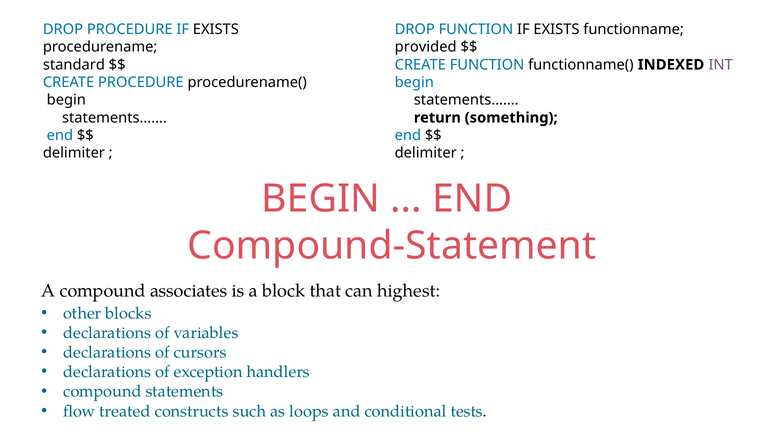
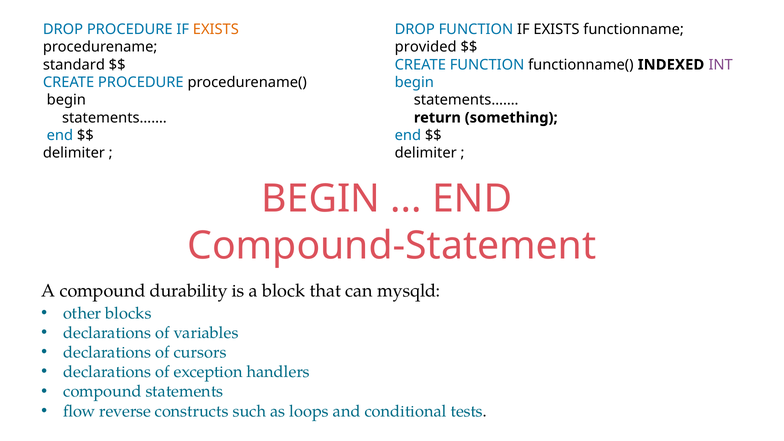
EXISTS at (216, 29) colour: black -> orange
associates: associates -> durability
highest: highest -> mysqld
treated: treated -> reverse
